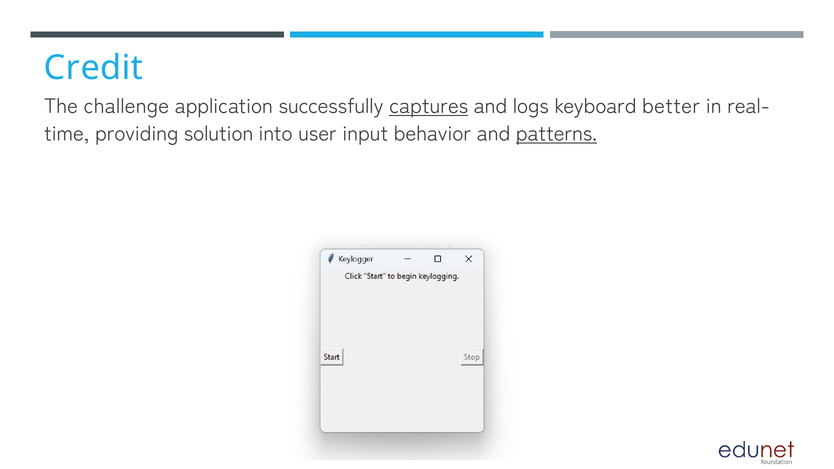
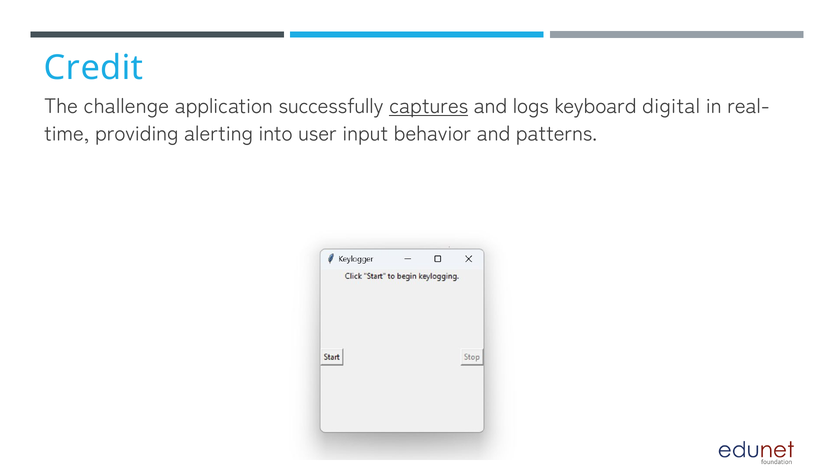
better: better -> digital
solution: solution -> alerting
patterns underline: present -> none
